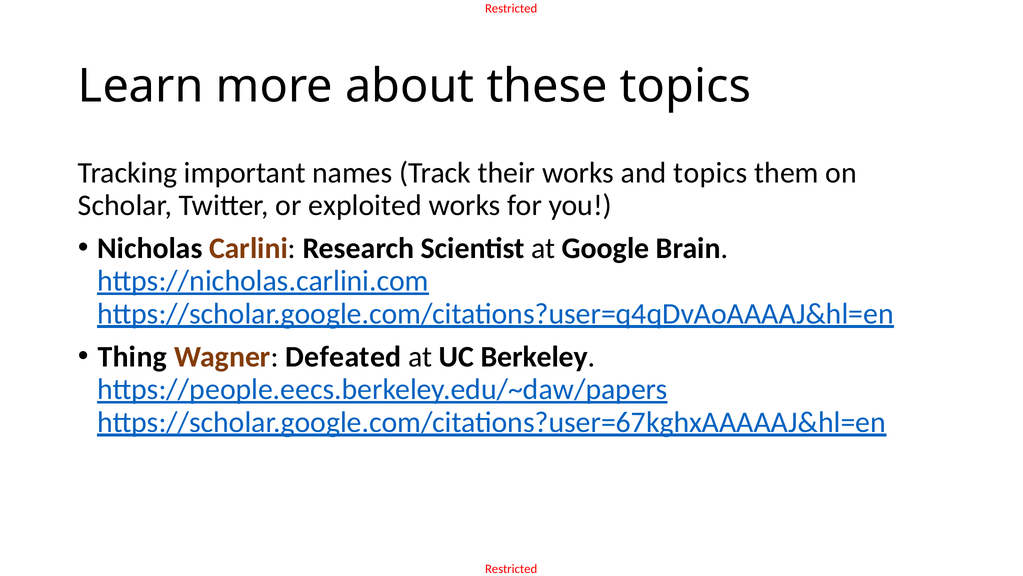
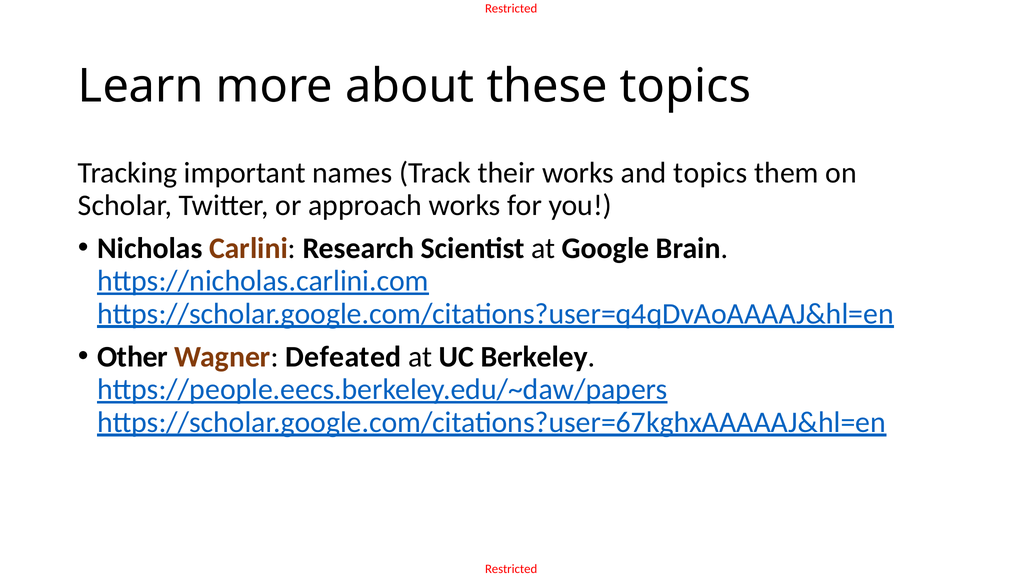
exploited: exploited -> approach
Thing: Thing -> Other
